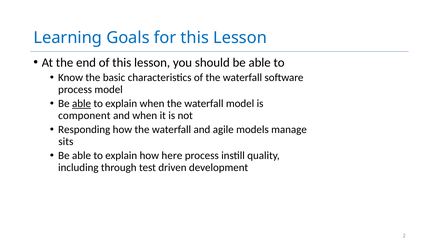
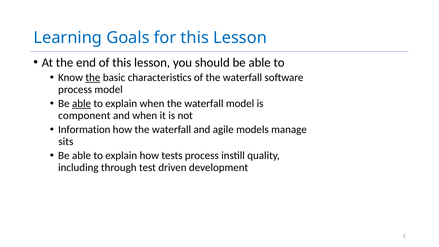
the at (93, 78) underline: none -> present
Responding: Responding -> Information
here: here -> tests
